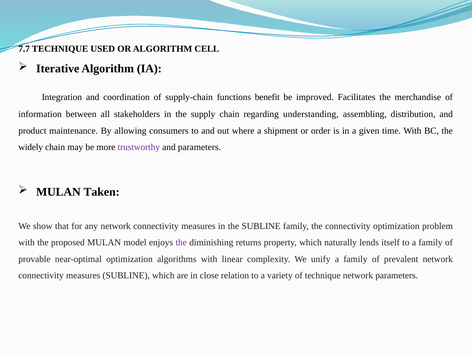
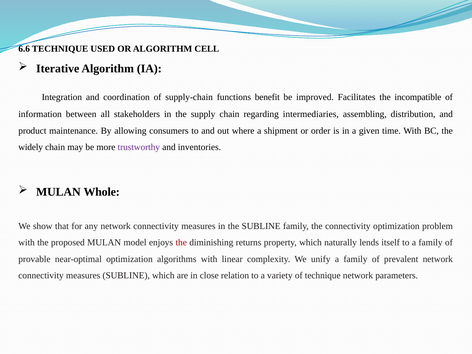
7.7: 7.7 -> 6.6
merchandise: merchandise -> incompatible
understanding: understanding -> intermediaries
and parameters: parameters -> inventories
Taken: Taken -> Whole
the at (181, 243) colour: purple -> red
